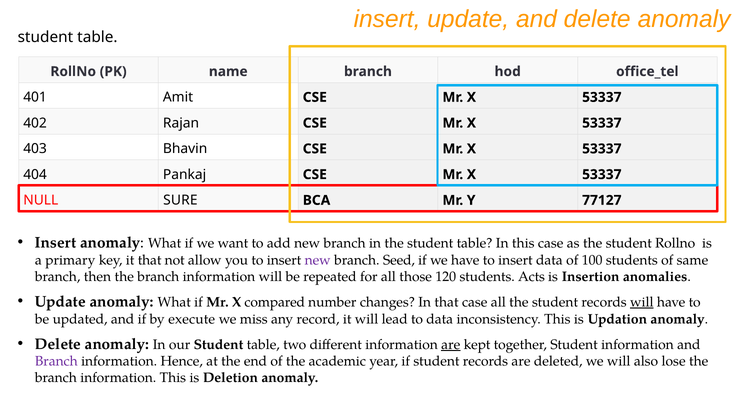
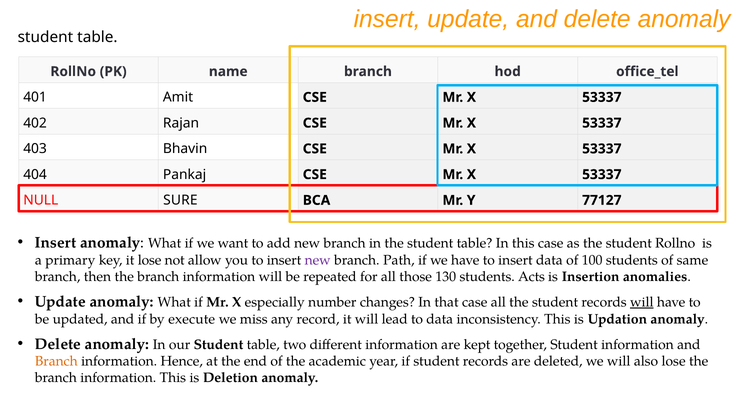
it that: that -> lose
Seed: Seed -> Path
120: 120 -> 130
compared: compared -> especially
are at (451, 344) underline: present -> none
Branch at (56, 361) colour: purple -> orange
